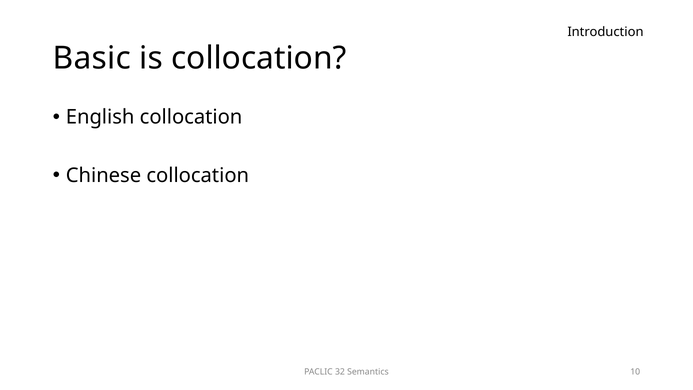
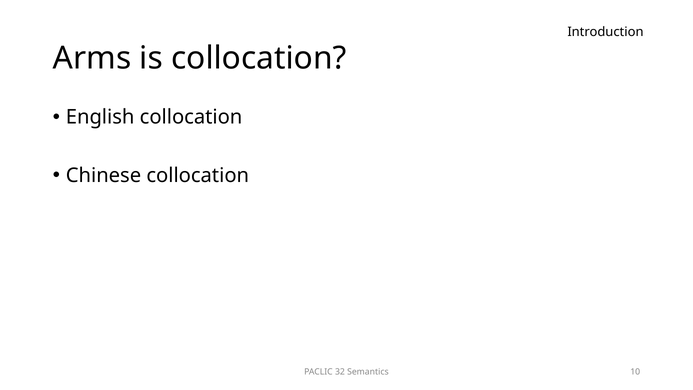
Basic: Basic -> Arms
